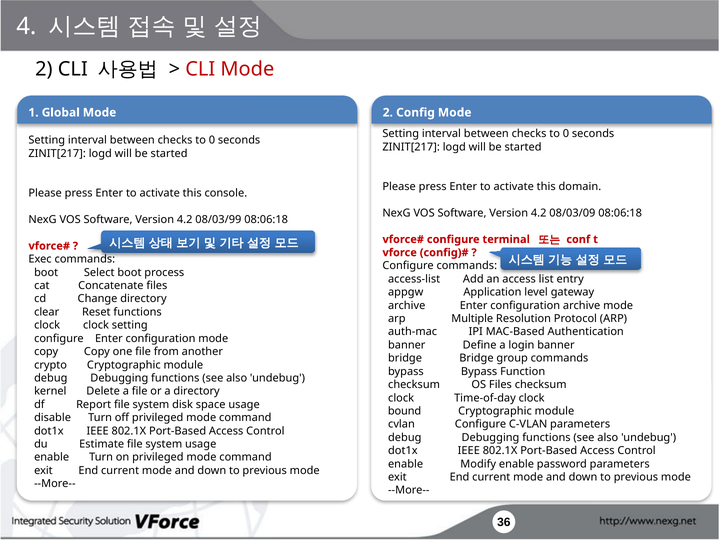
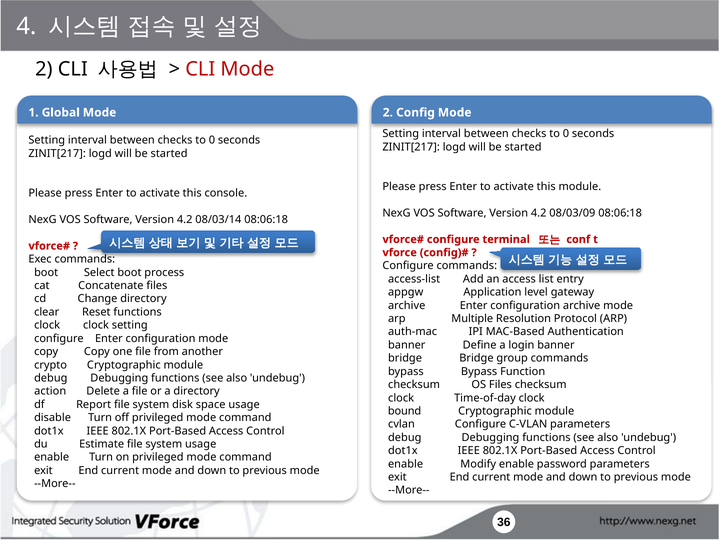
this domain: domain -> module
08/03/99: 08/03/99 -> 08/03/14
kernel: kernel -> action
